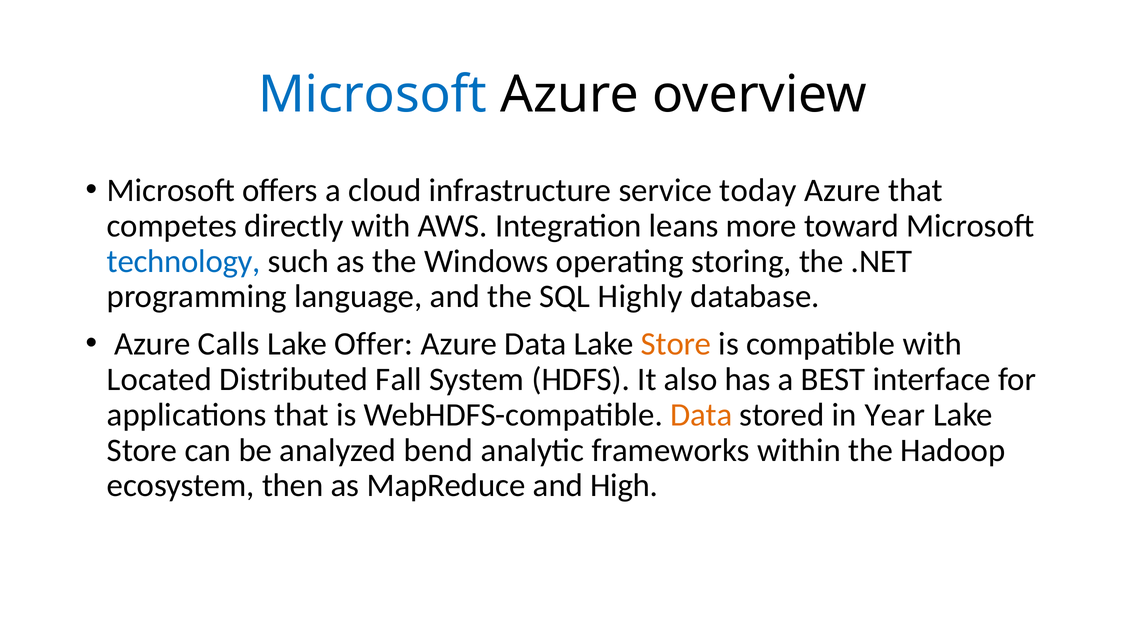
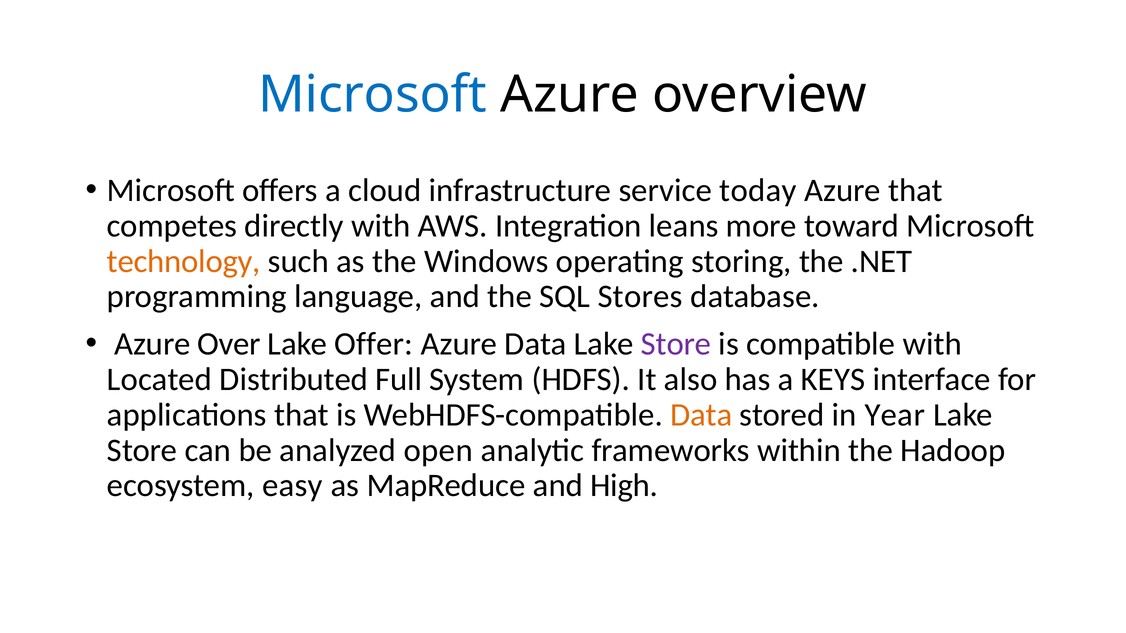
technology colour: blue -> orange
Highly: Highly -> Stores
Calls: Calls -> Over
Store at (676, 344) colour: orange -> purple
Fall: Fall -> Full
BEST: BEST -> KEYS
bend: bend -> open
then: then -> easy
